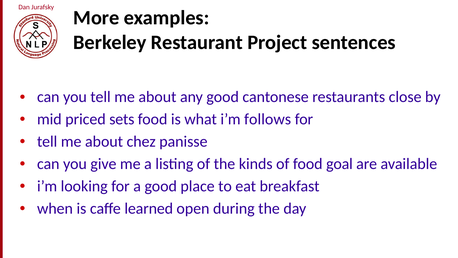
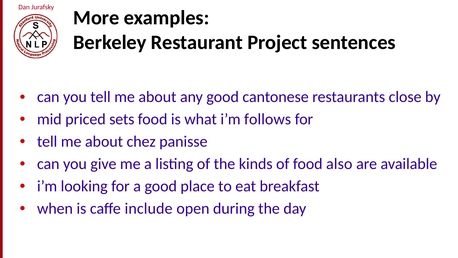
goal: goal -> also
learned: learned -> include
